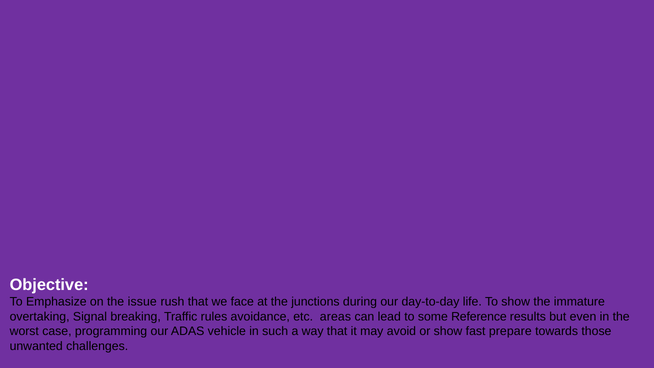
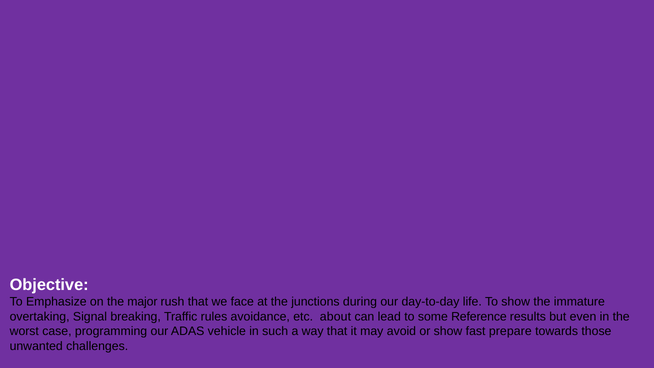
issue: issue -> major
areas: areas -> about
